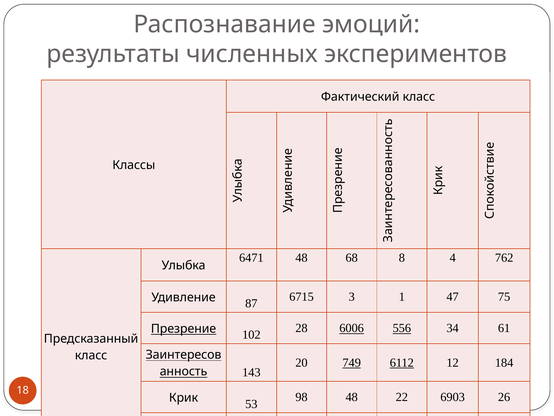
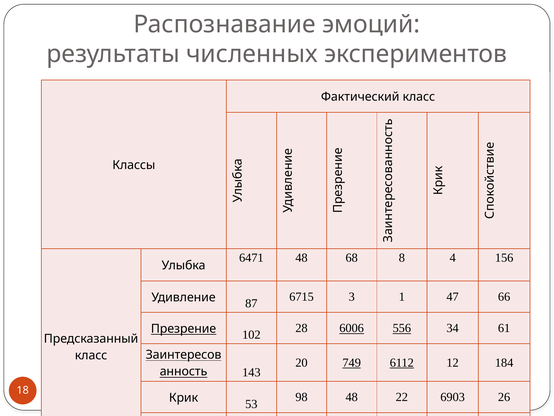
762: 762 -> 156
75: 75 -> 66
